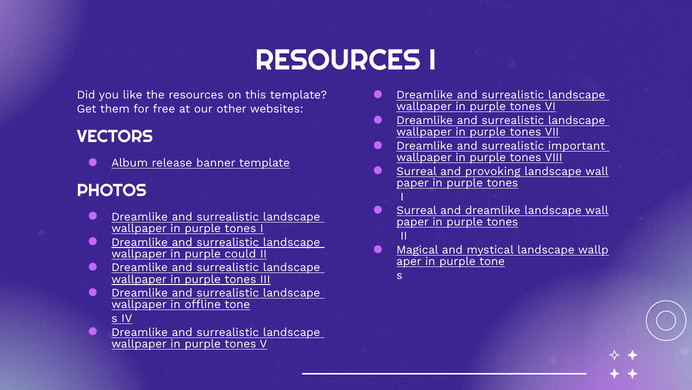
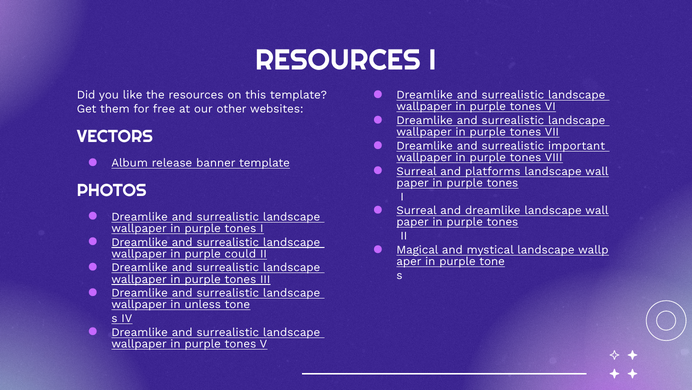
provoking: provoking -> platforms
offline: offline -> unless
